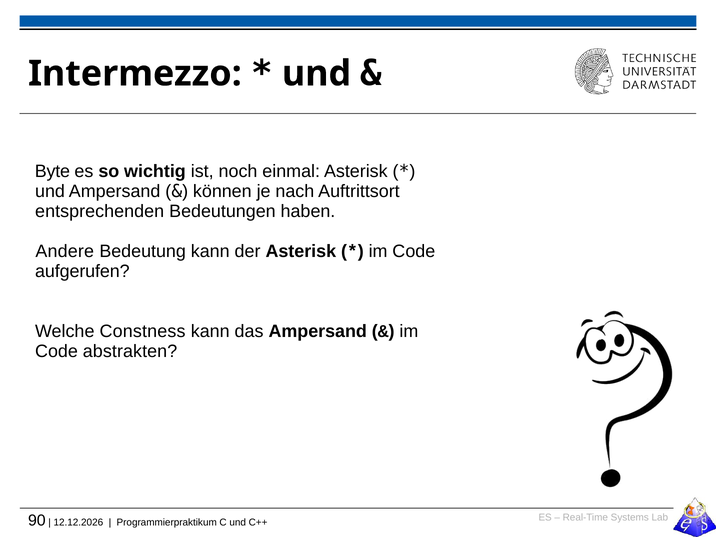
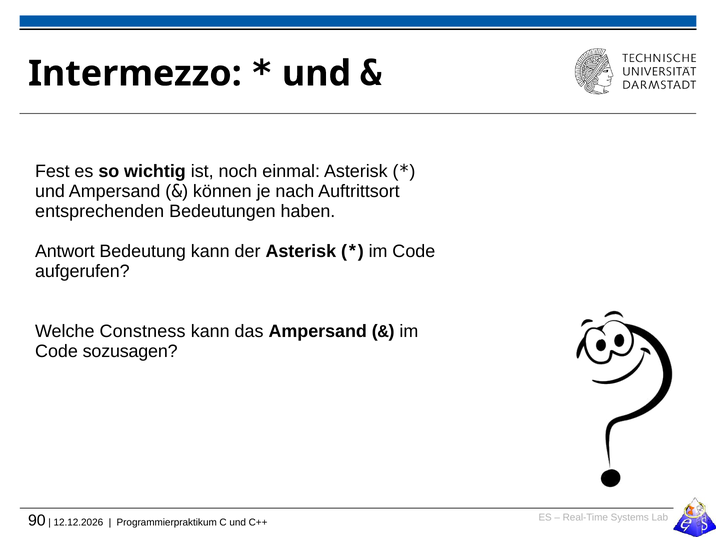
Byte: Byte -> Fest
Andere: Andere -> Antwort
abstrakten: abstrakten -> sozusagen
